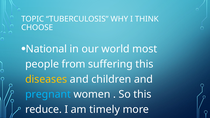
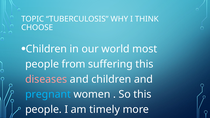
National at (46, 49): National -> Children
diseases colour: yellow -> pink
reduce at (43, 110): reduce -> people
